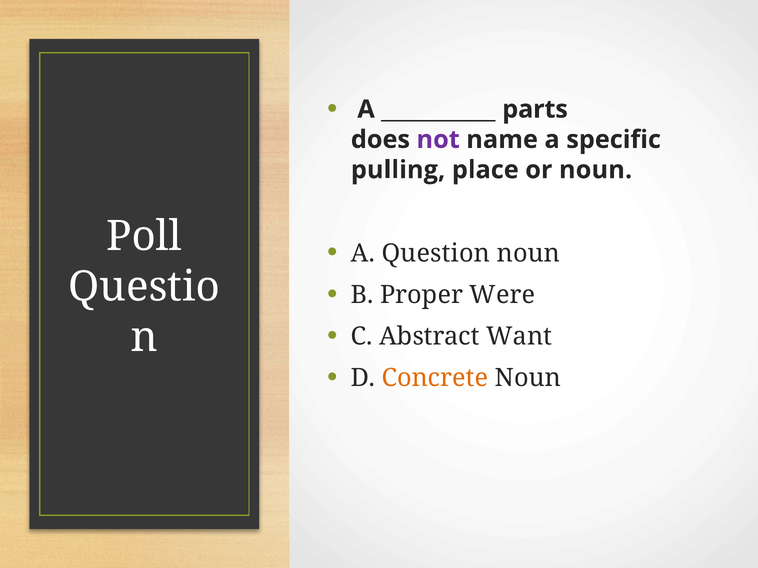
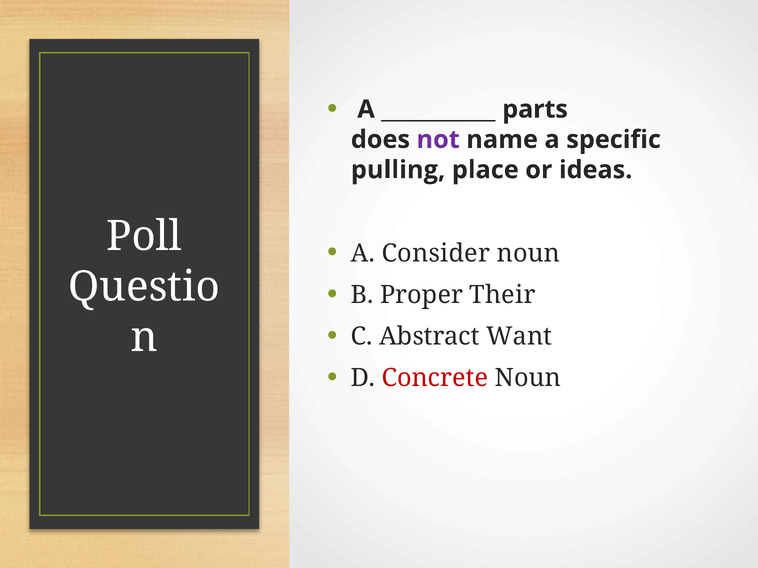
or noun: noun -> ideas
Question: Question -> Consider
Were: Were -> Their
Concrete colour: orange -> red
